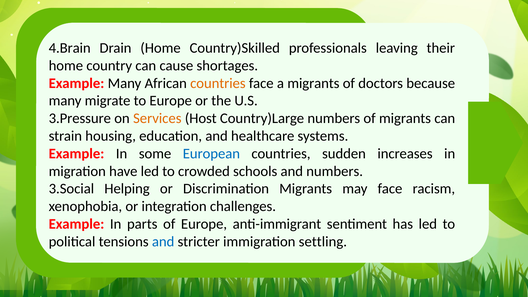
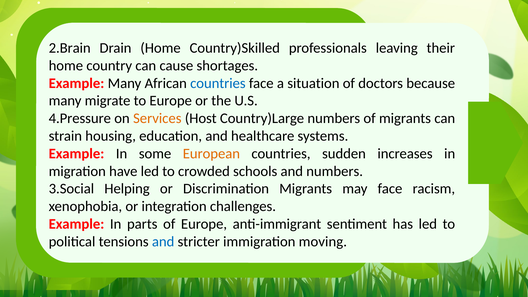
4.Brain: 4.Brain -> 2.Brain
countries at (218, 83) colour: orange -> blue
a migrants: migrants -> situation
3.Pressure: 3.Pressure -> 4.Pressure
European colour: blue -> orange
settling: settling -> moving
